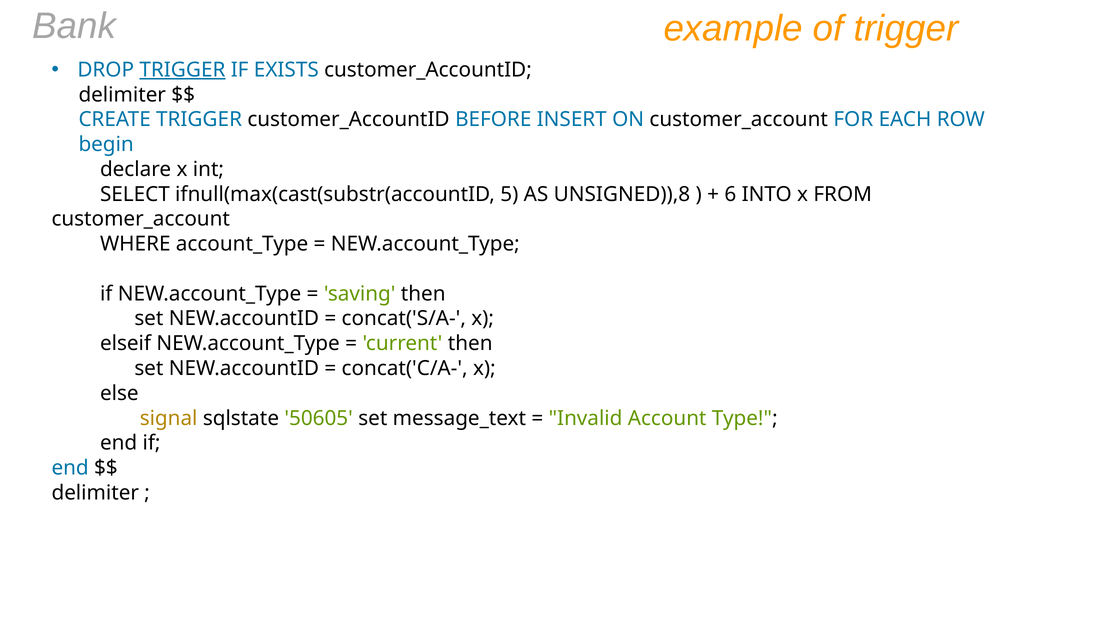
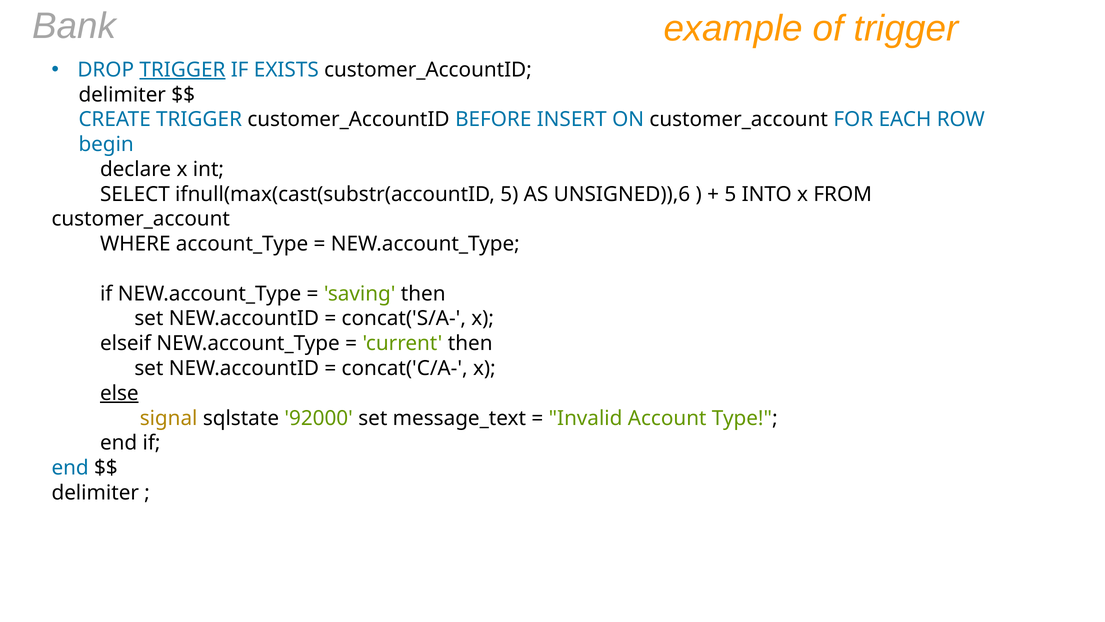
UNSIGNED)),8: UNSIGNED)),8 -> UNSIGNED)),6
6 at (730, 194): 6 -> 5
else underline: none -> present
50605: 50605 -> 92000
